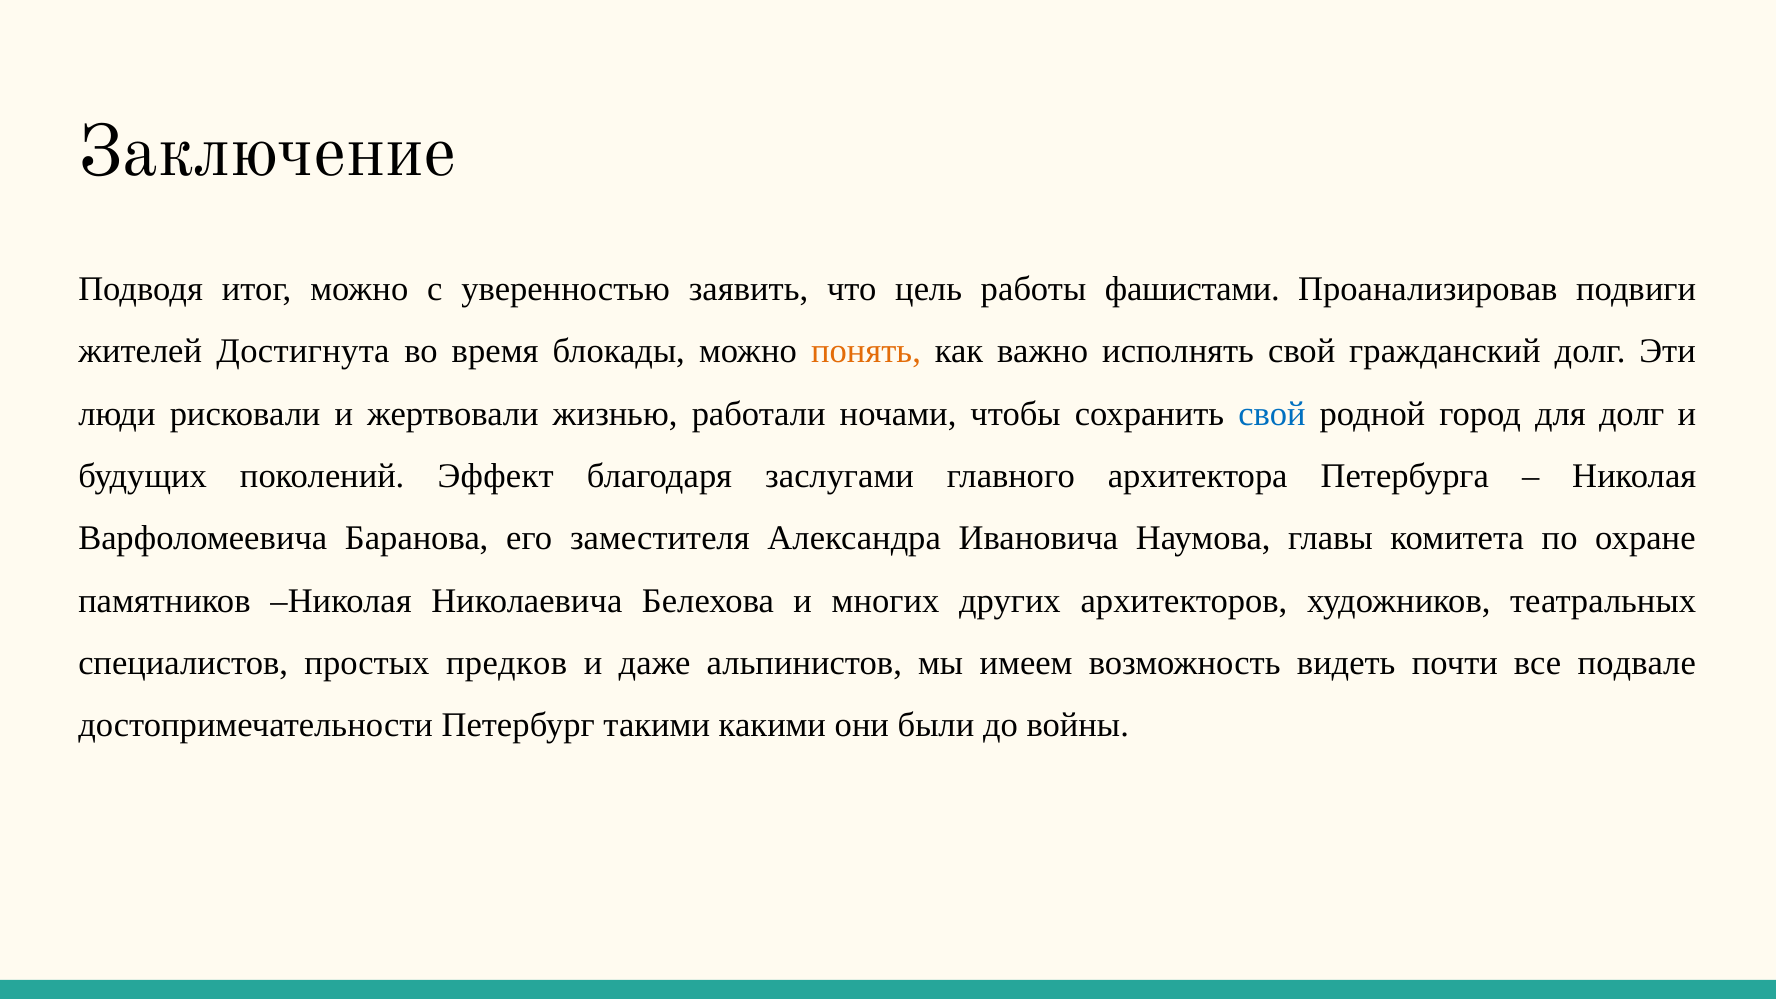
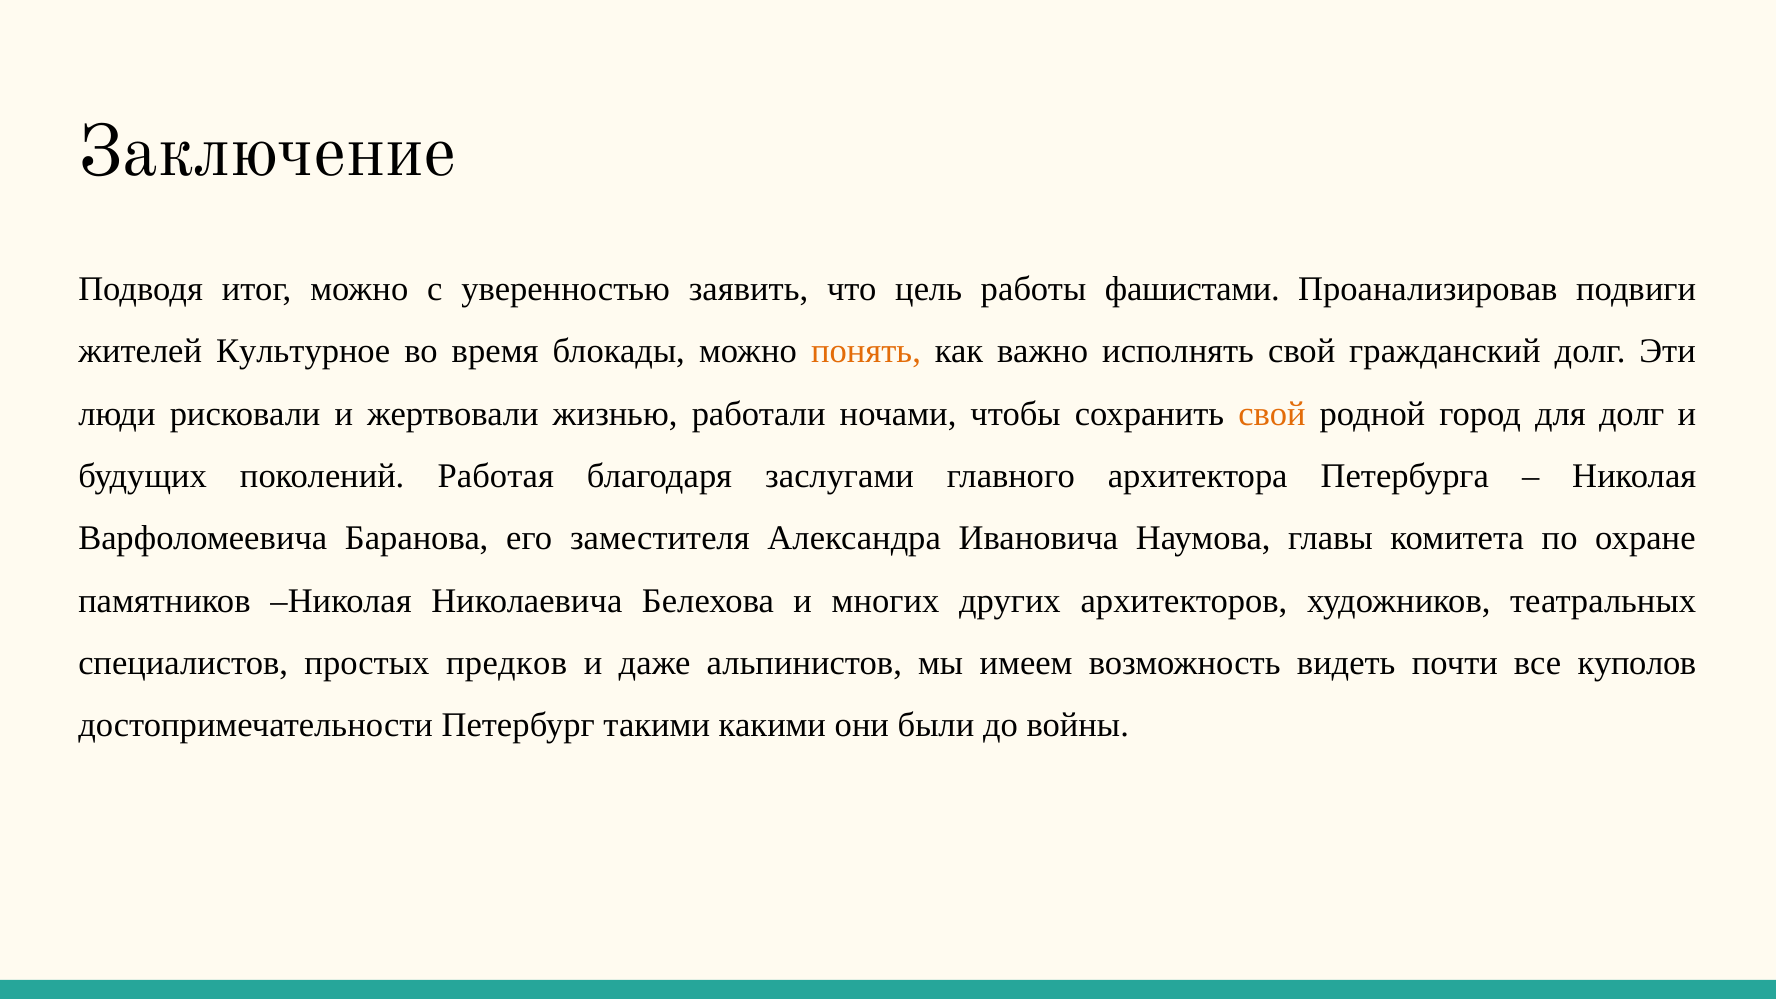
Достигнута: Достигнута -> Культурное
свой at (1272, 414) colour: blue -> orange
Эффект: Эффект -> Работая
подвале: подвале -> куполов
